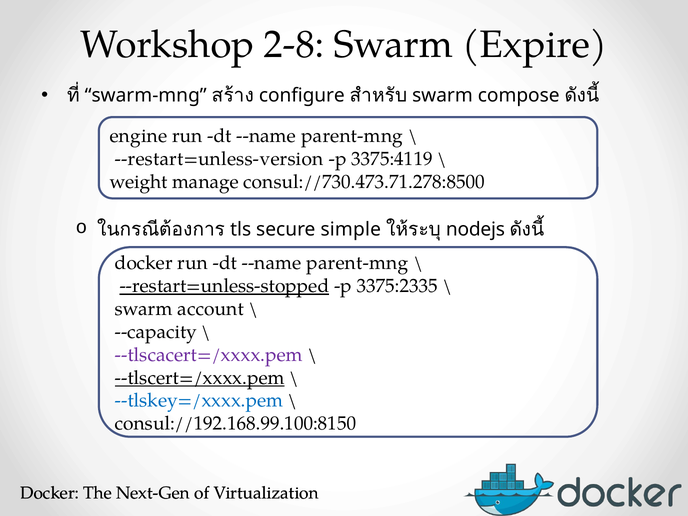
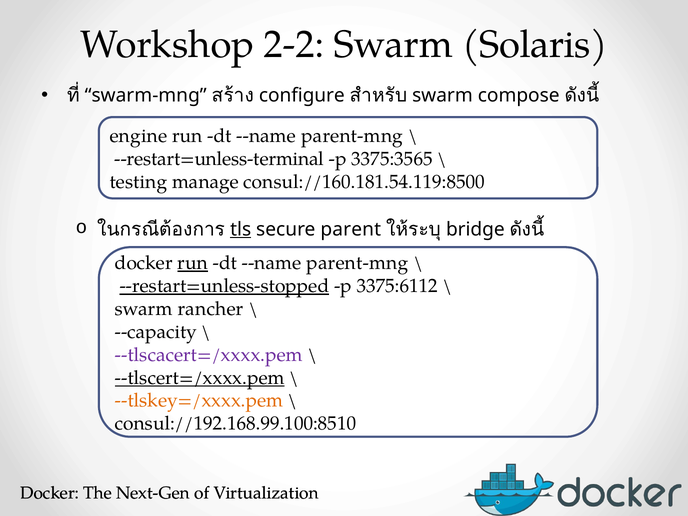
2-8: 2-8 -> 2-2
Expire: Expire -> Solaris
--restart=unless-version: --restart=unless-version -> --restart=unless-terminal
3375:4119: 3375:4119 -> 3375:3565
weight: weight -> testing
consul://730.473.71.278:8500: consul://730.473.71.278:8500 -> consul://160.181.54.119:8500
tls underline: none -> present
simple: simple -> parent
nodejs: nodejs -> bridge
run at (193, 263) underline: none -> present
3375:2335: 3375:2335 -> 3375:6112
account: account -> rancher
--tlskey=/xxxx.pem colour: blue -> orange
consul://192.168.99.100:8150: consul://192.168.99.100:8150 -> consul://192.168.99.100:8510
